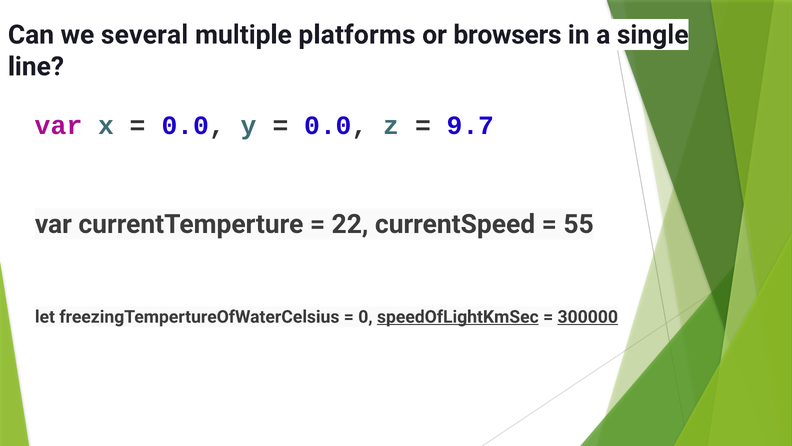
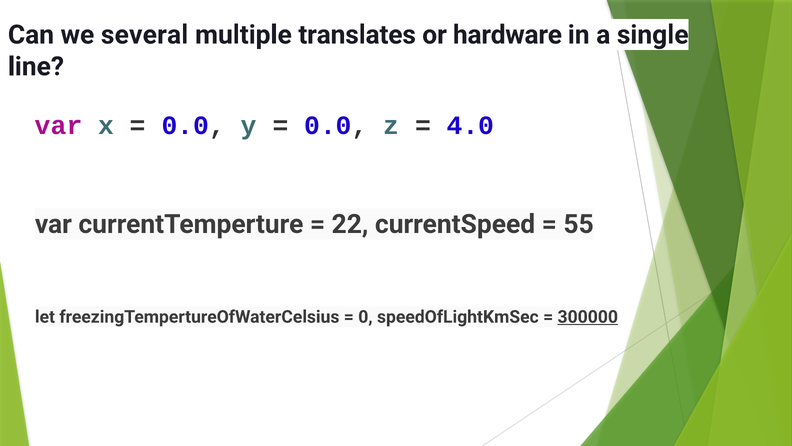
platforms: platforms -> translates
browsers: browsers -> hardware
9.7: 9.7 -> 4.0
speedOfLightKmSec underline: present -> none
